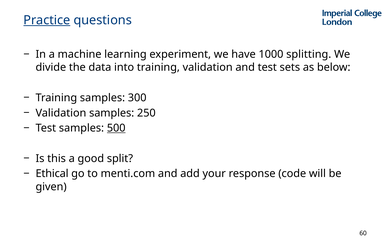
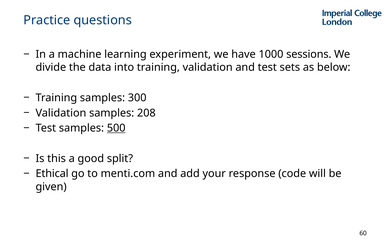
Practice underline: present -> none
splitting: splitting -> sessions
250: 250 -> 208
